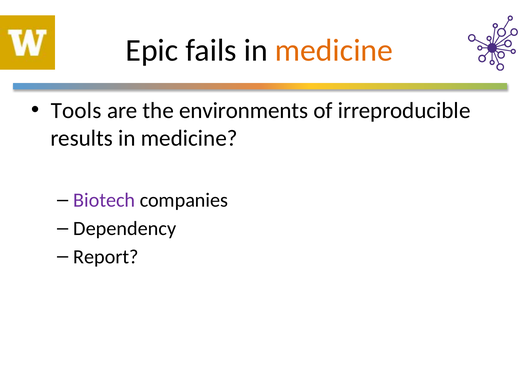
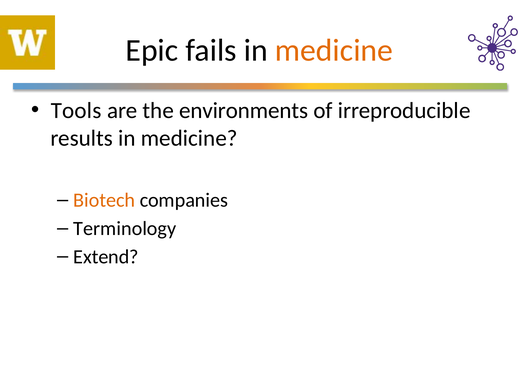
Biotech colour: purple -> orange
Dependency: Dependency -> Terminology
Report: Report -> Extend
